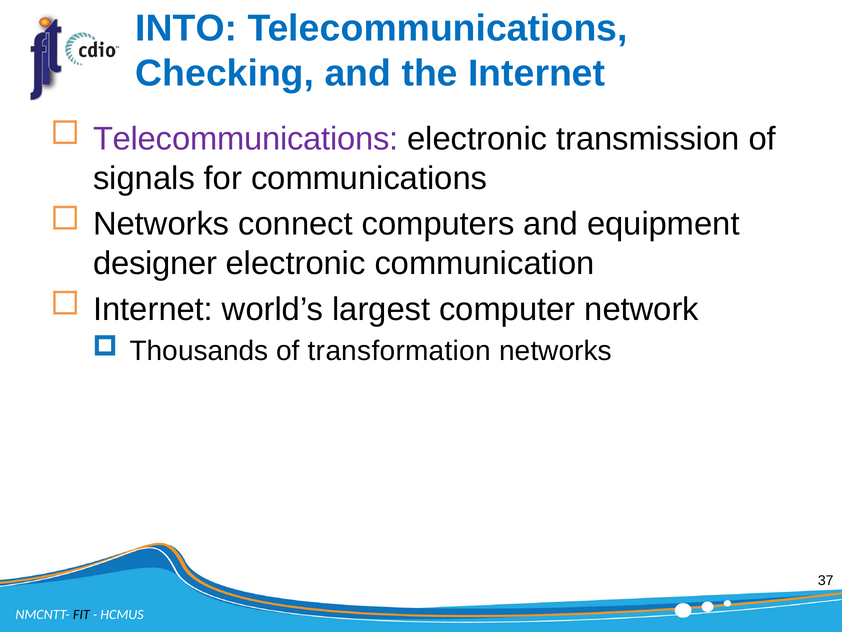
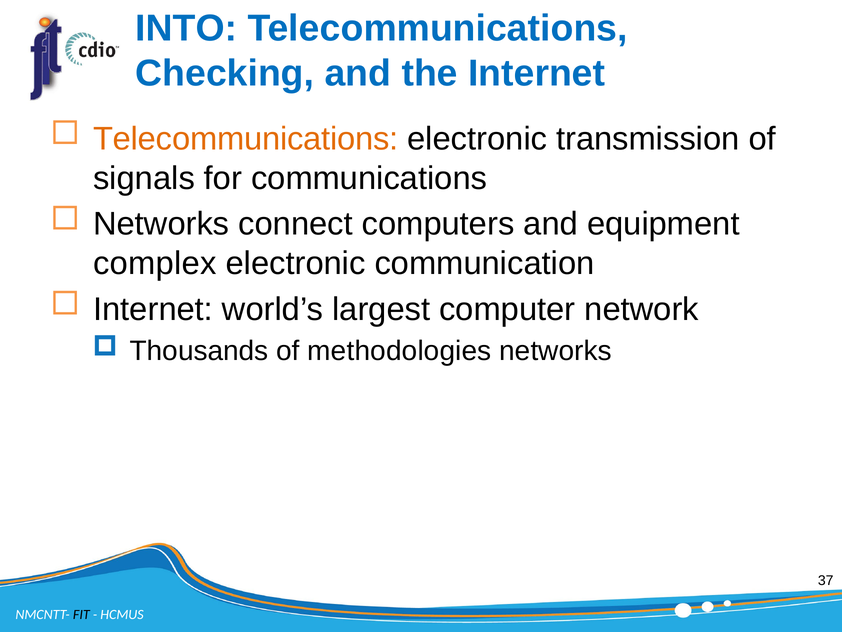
Telecommunications at (246, 139) colour: purple -> orange
designer: designer -> complex
transformation: transformation -> methodologies
